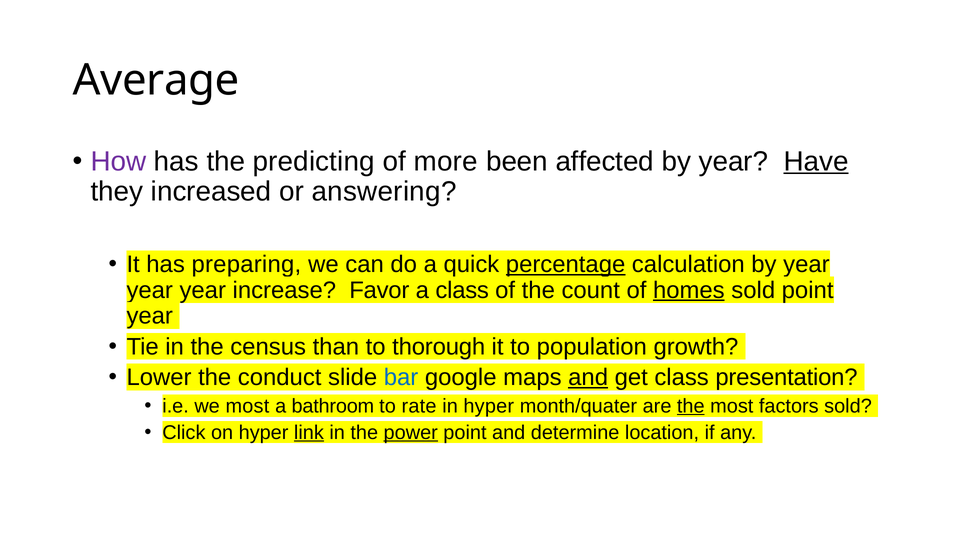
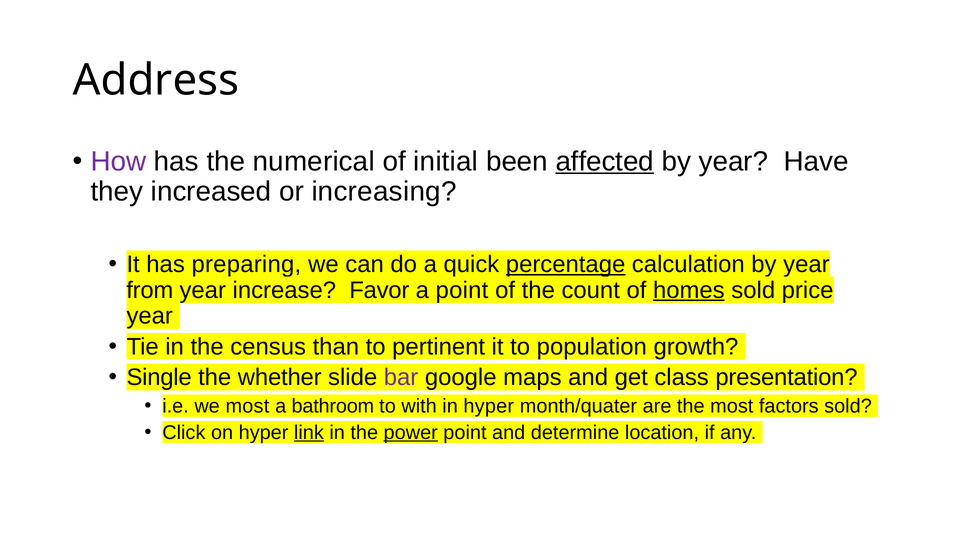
Average: Average -> Address
predicting: predicting -> numerical
more: more -> initial
affected underline: none -> present
Have underline: present -> none
answering: answering -> increasing
year at (150, 290): year -> from
a class: class -> point
sold point: point -> price
thorough: thorough -> pertinent
Lower: Lower -> Single
conduct: conduct -> whether
bar colour: blue -> purple
and at (588, 378) underline: present -> none
rate: rate -> with
the at (691, 406) underline: present -> none
